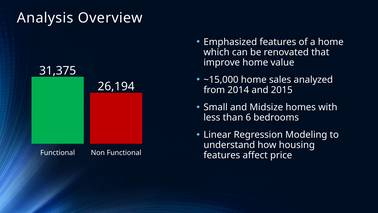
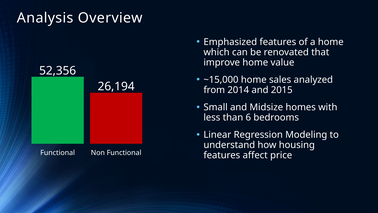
31,375: 31,375 -> 52,356
